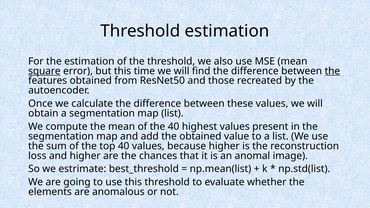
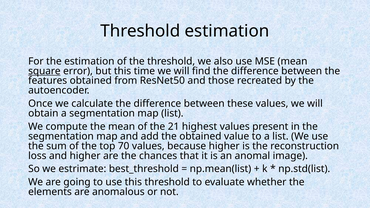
the at (332, 71) underline: present -> none
the 40: 40 -> 21
top 40: 40 -> 70
